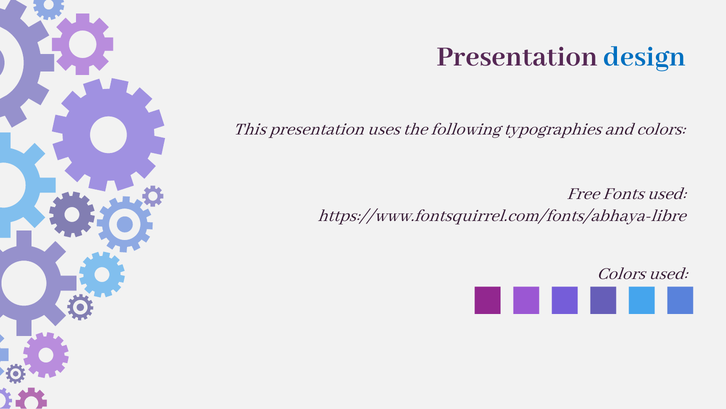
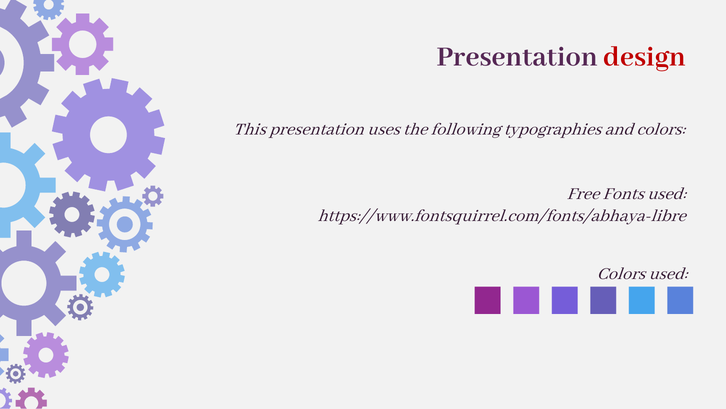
design colour: blue -> red
